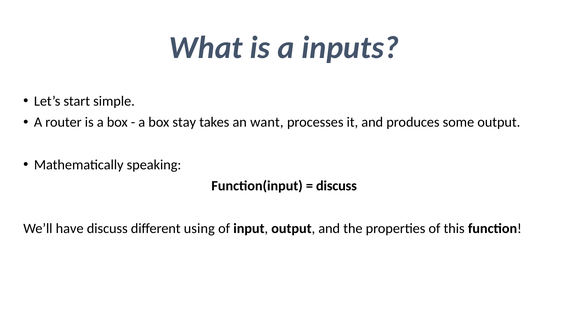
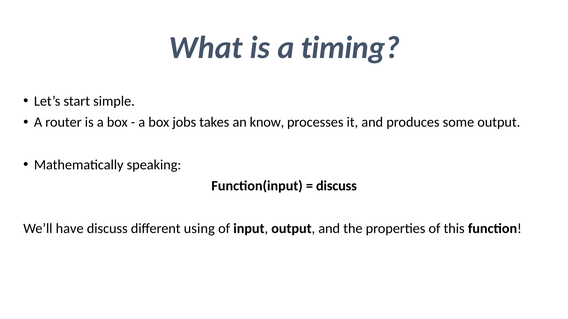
inputs: inputs -> timing
stay: stay -> jobs
want: want -> know
